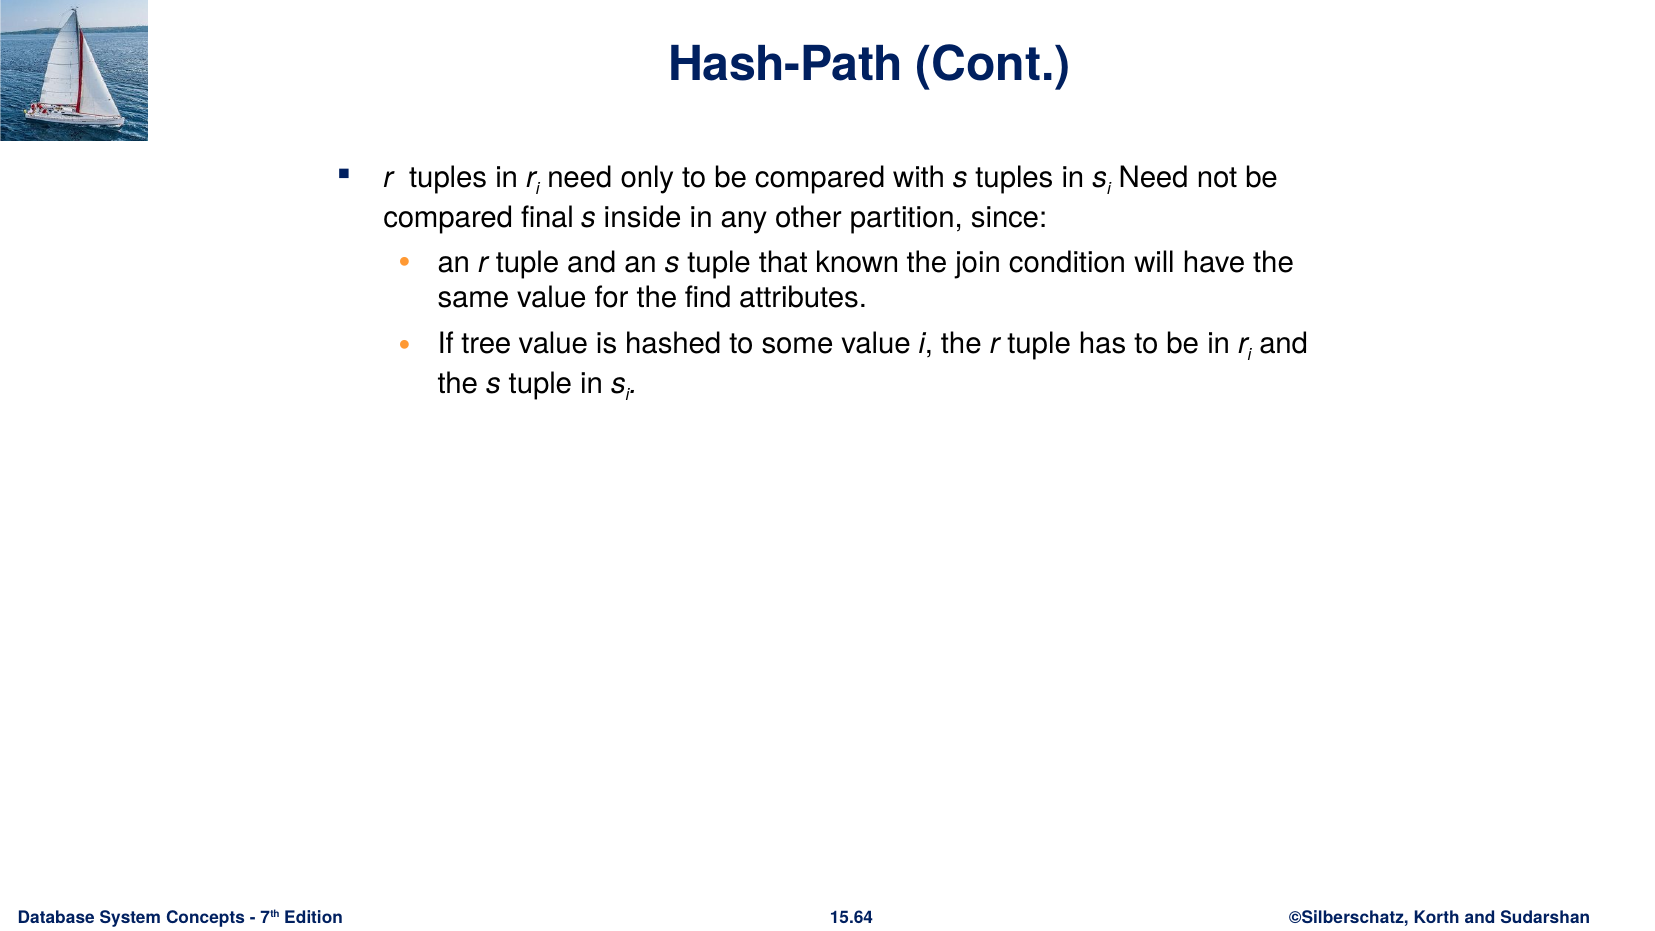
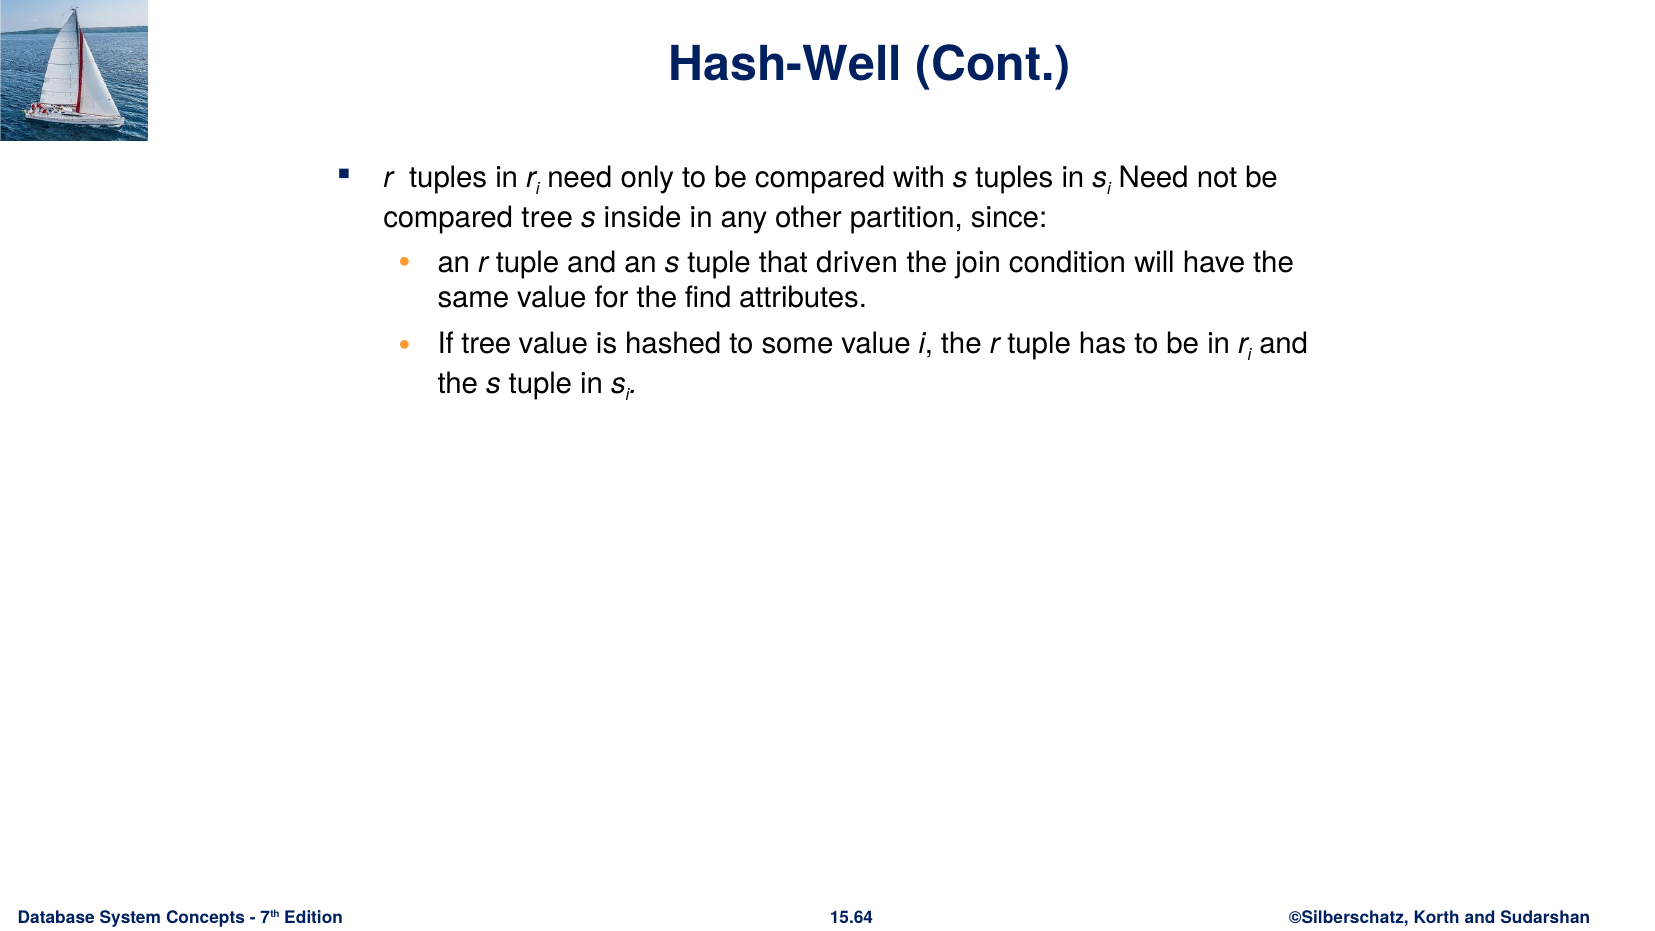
Hash-Path: Hash-Path -> Hash-Well
compared final: final -> tree
known: known -> driven
